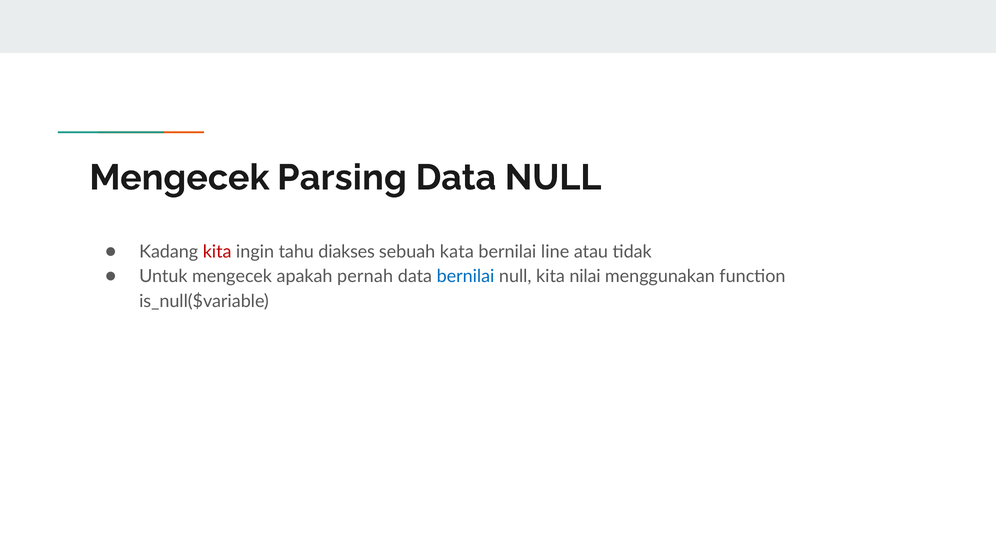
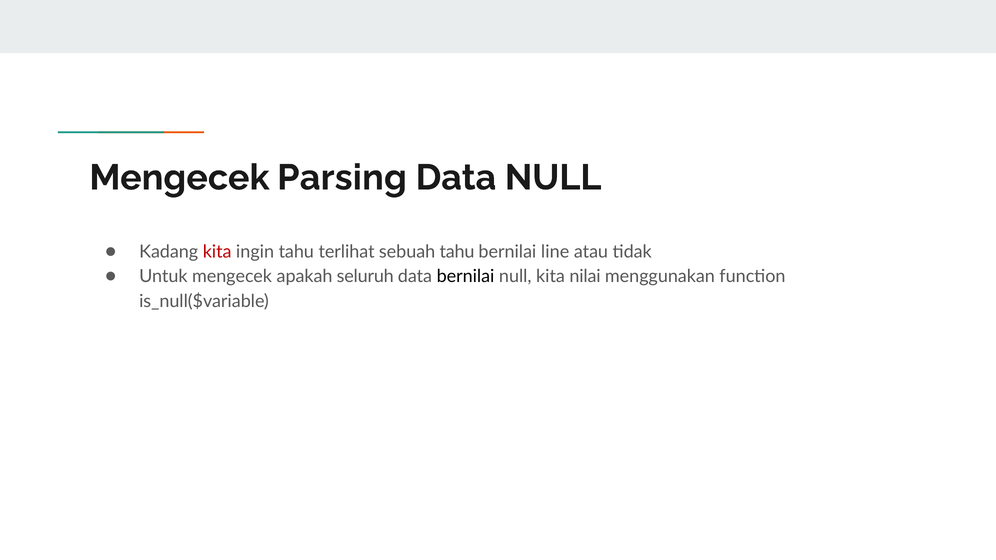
diakses: diakses -> terlihat
sebuah kata: kata -> tahu
pernah: pernah -> seluruh
bernilai at (466, 277) colour: blue -> black
